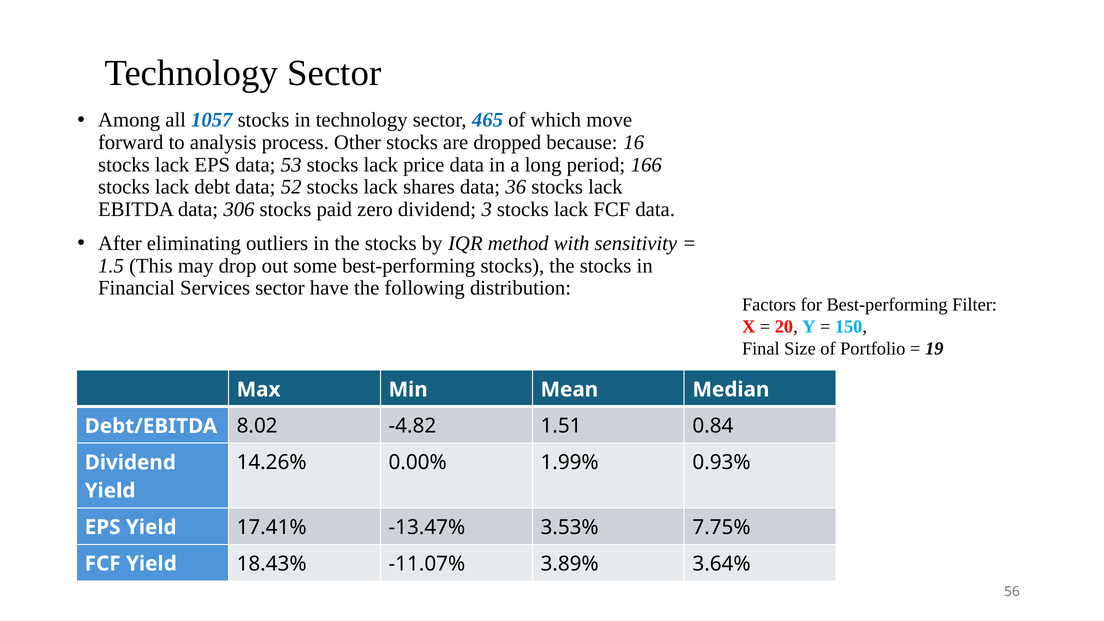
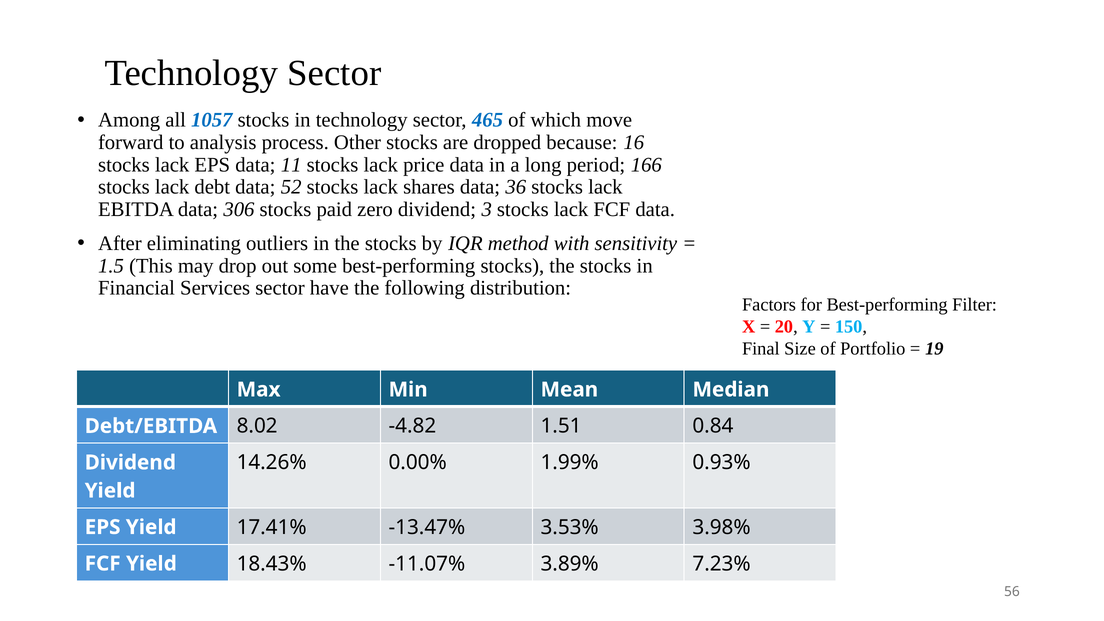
53: 53 -> 11
7.75%: 7.75% -> 3.98%
3.64%: 3.64% -> 7.23%
